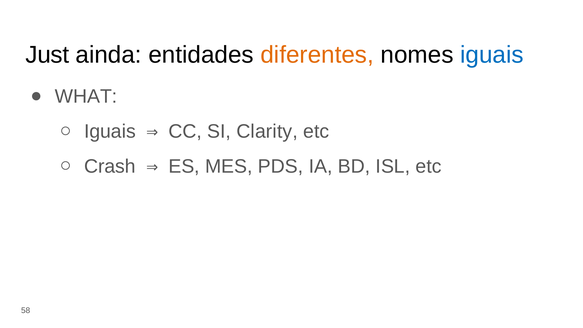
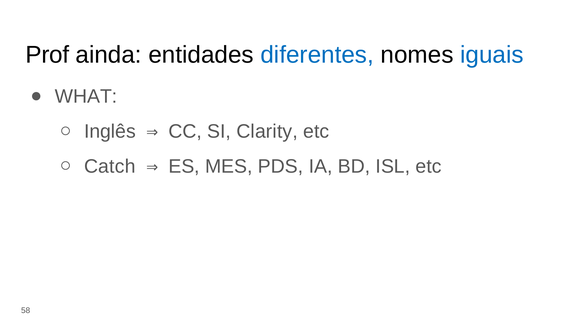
Just: Just -> Prof
diferentes colour: orange -> blue
Iguais at (110, 131): Iguais -> Inglês
Crash: Crash -> Catch
